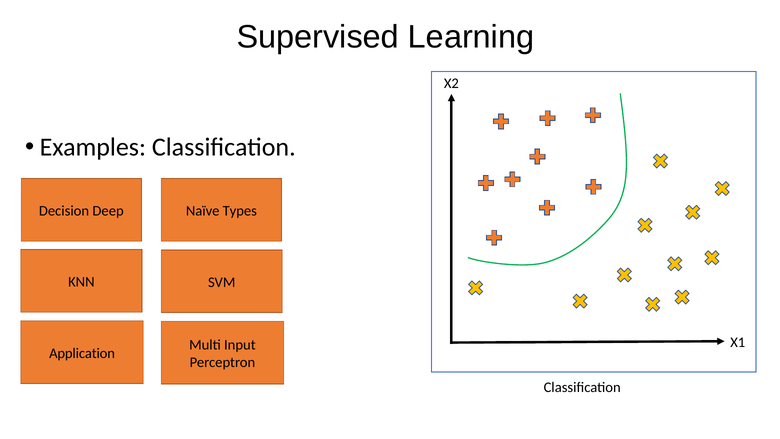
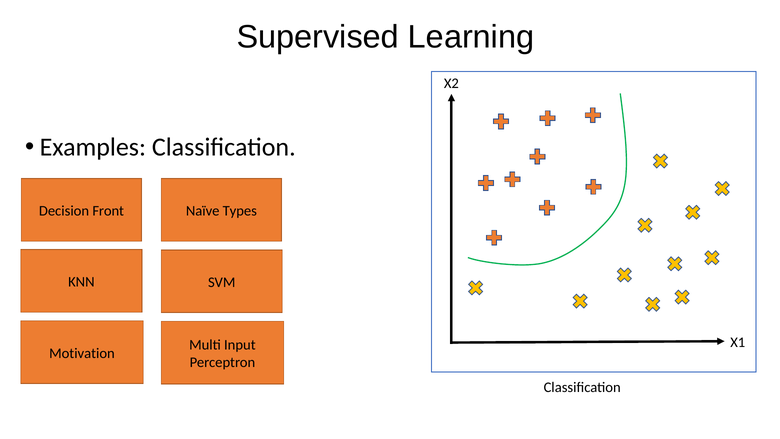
Deep: Deep -> Front
Application: Application -> Motivation
